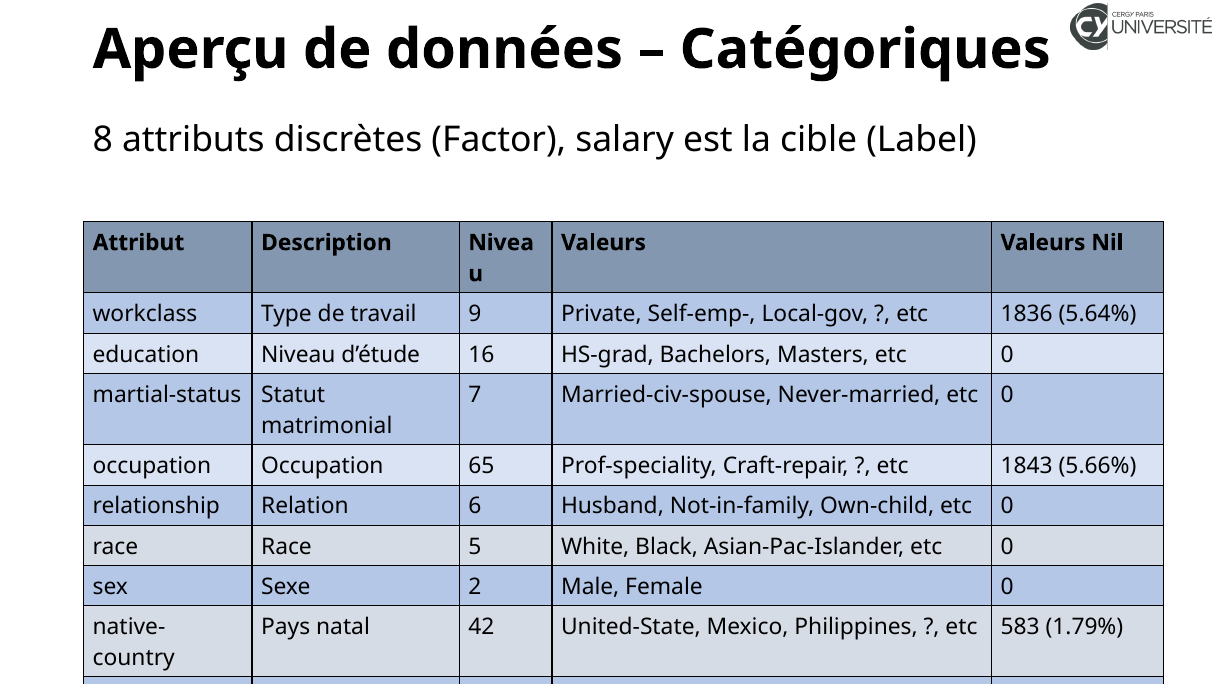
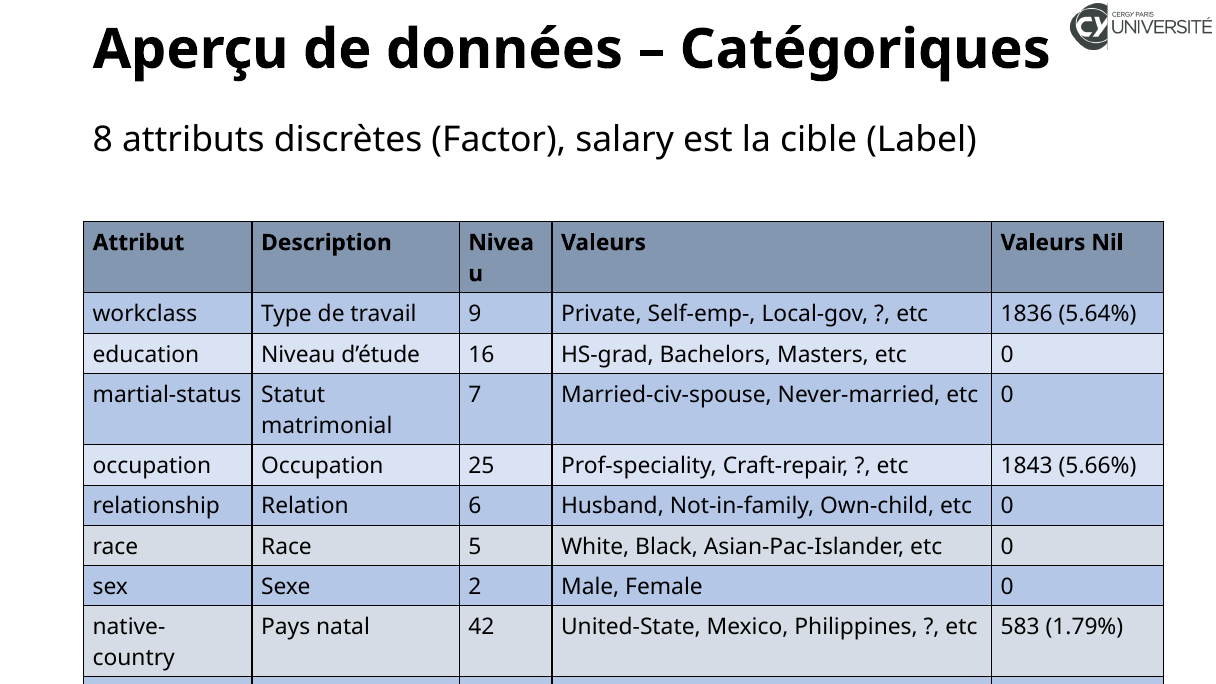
65: 65 -> 25
